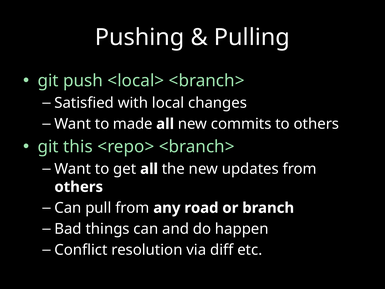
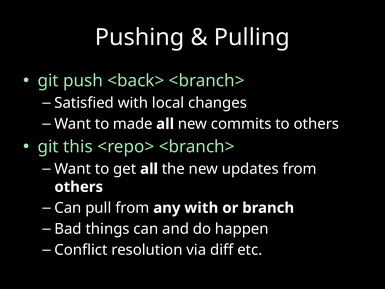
<local>: <local> -> <back>
any road: road -> with
